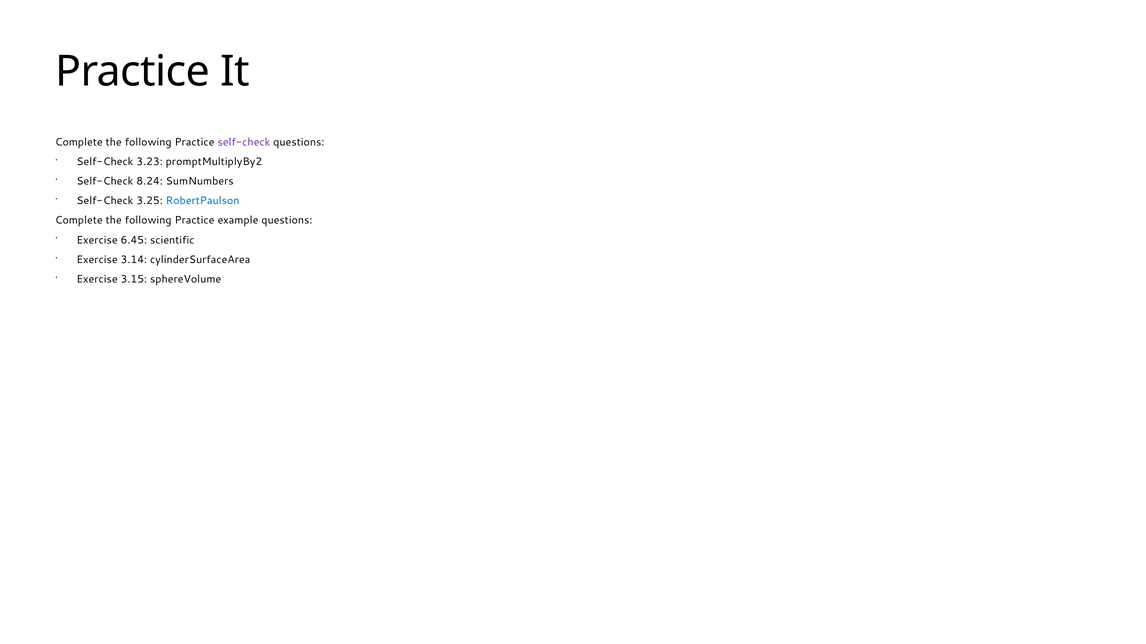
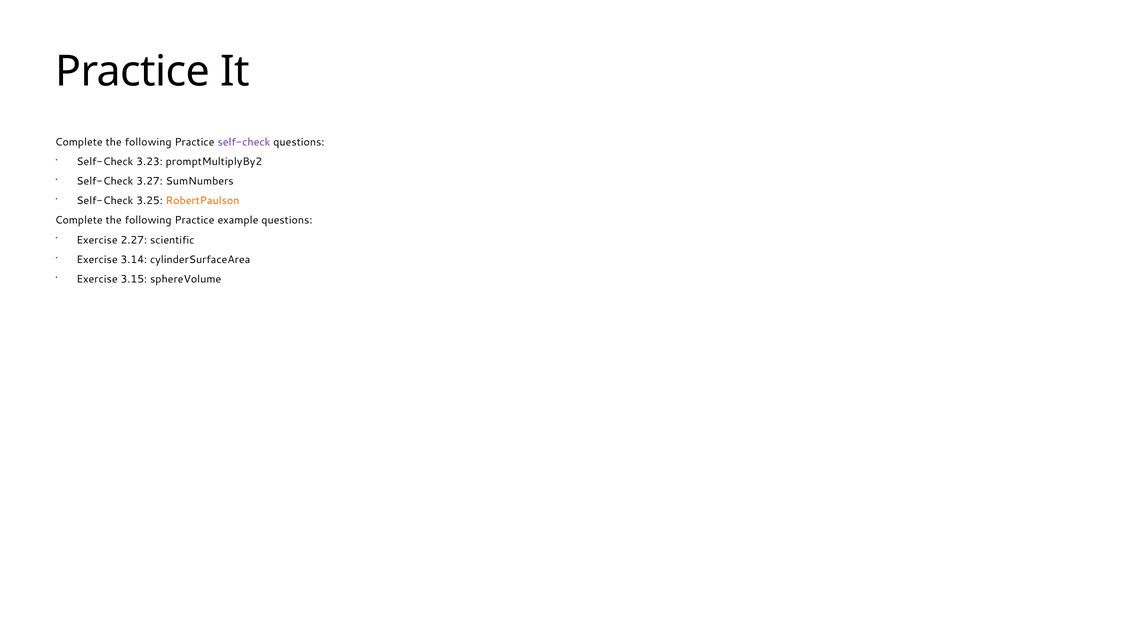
8.24: 8.24 -> 3.27
RobertPaulson colour: blue -> orange
6.45: 6.45 -> 2.27
